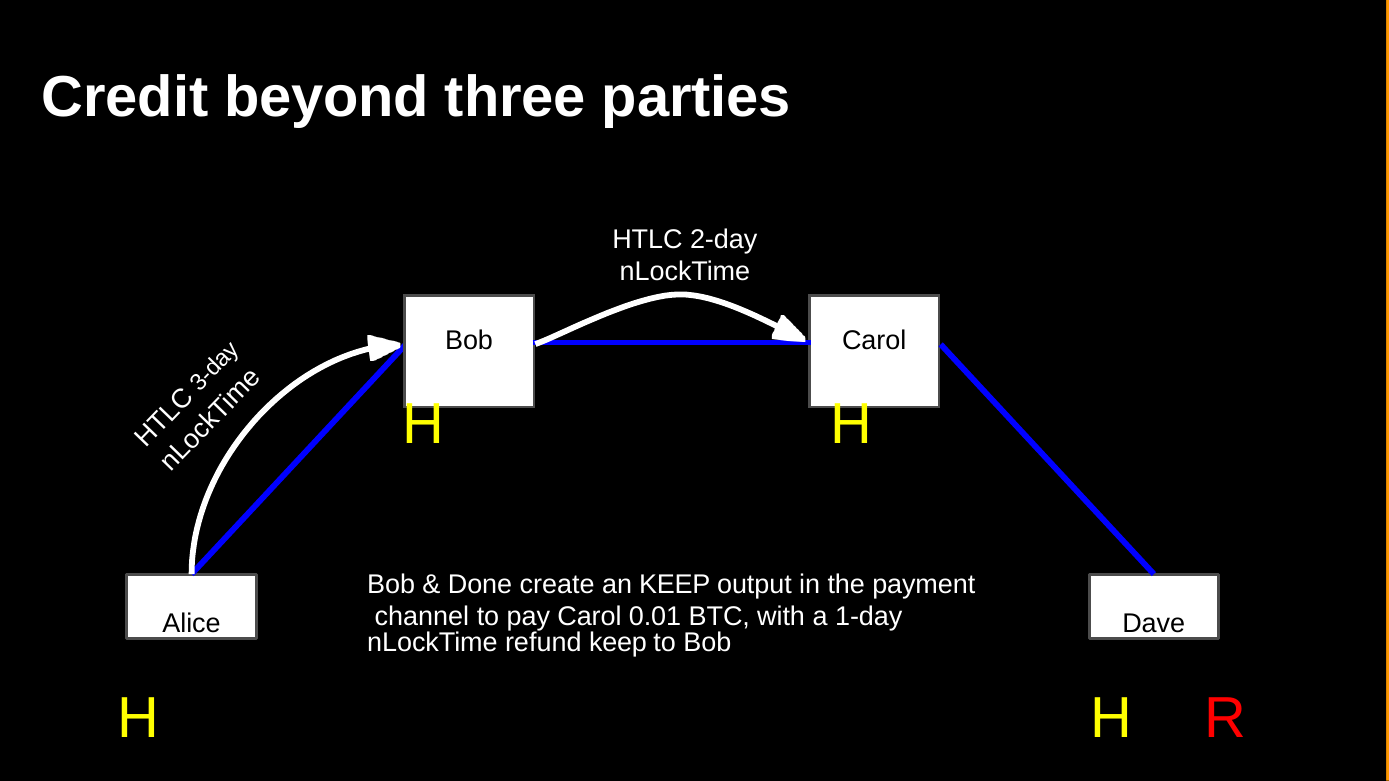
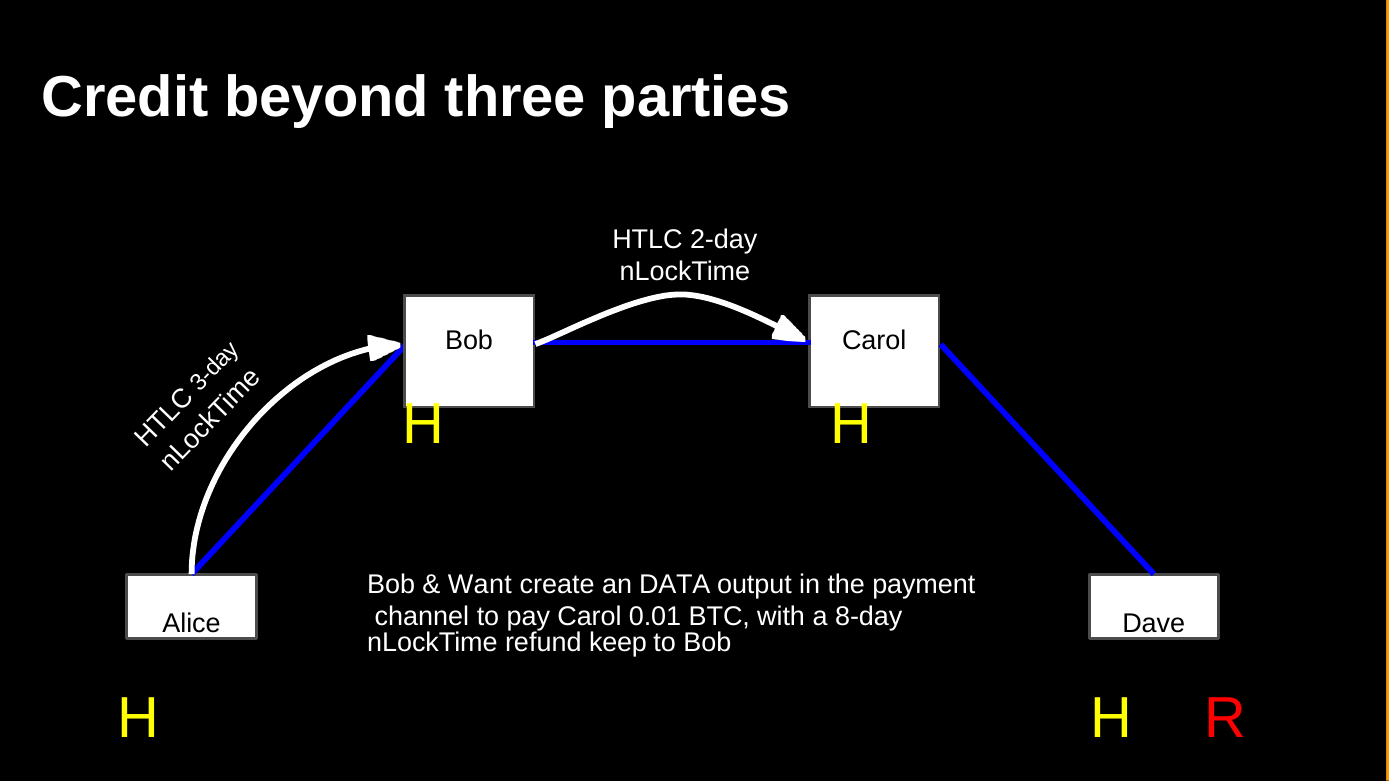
Done: Done -> Want
an KEEP: KEEP -> DATA
1-day: 1-day -> 8-day
